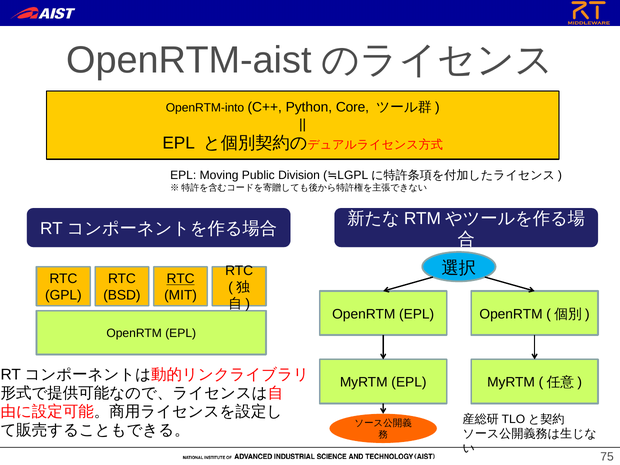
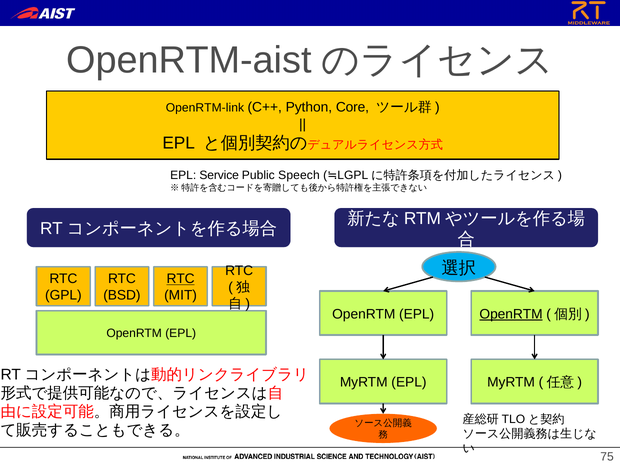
OpenRTM-into: OpenRTM-into -> OpenRTM-link
Moving: Moving -> Service
Division: Division -> Speech
OpenRTM at (511, 314) underline: none -> present
